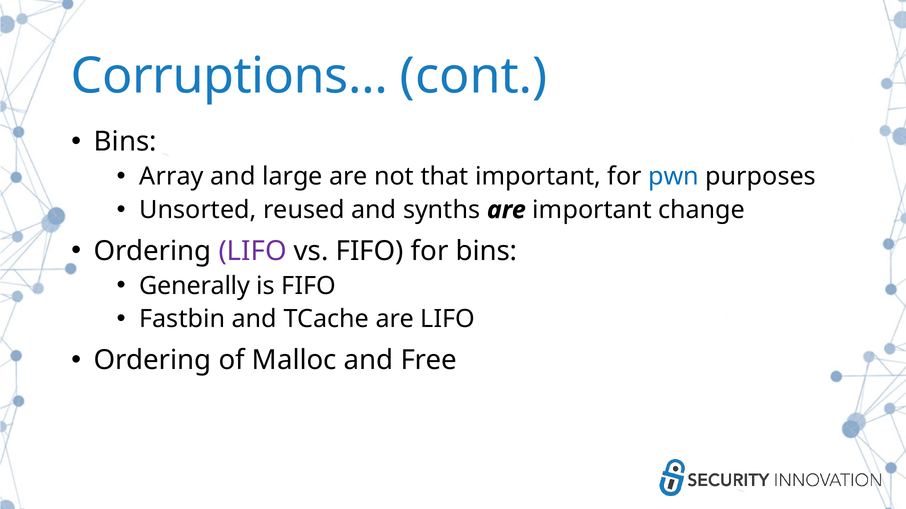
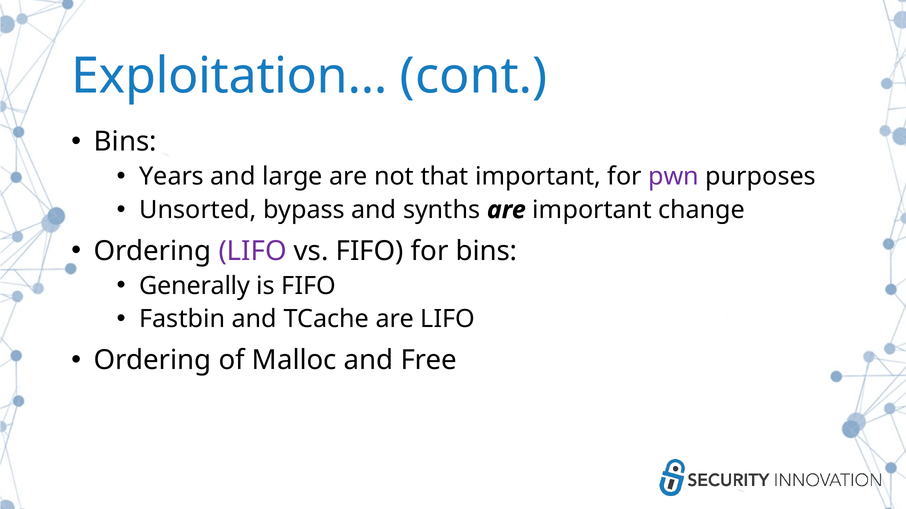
Corruptions…: Corruptions… -> Exploitation…
Array: Array -> Years
pwn colour: blue -> purple
reused: reused -> bypass
